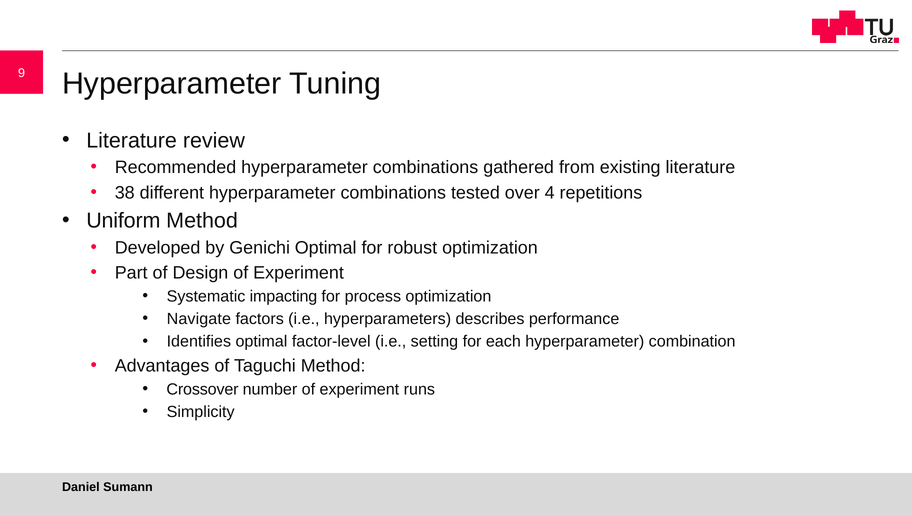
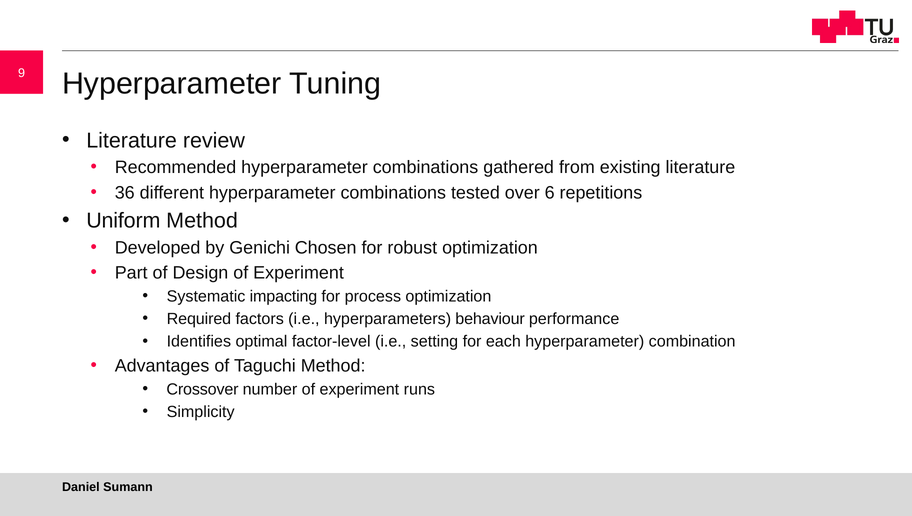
38: 38 -> 36
4: 4 -> 6
Genichi Optimal: Optimal -> Chosen
Navigate: Navigate -> Required
describes: describes -> behaviour
